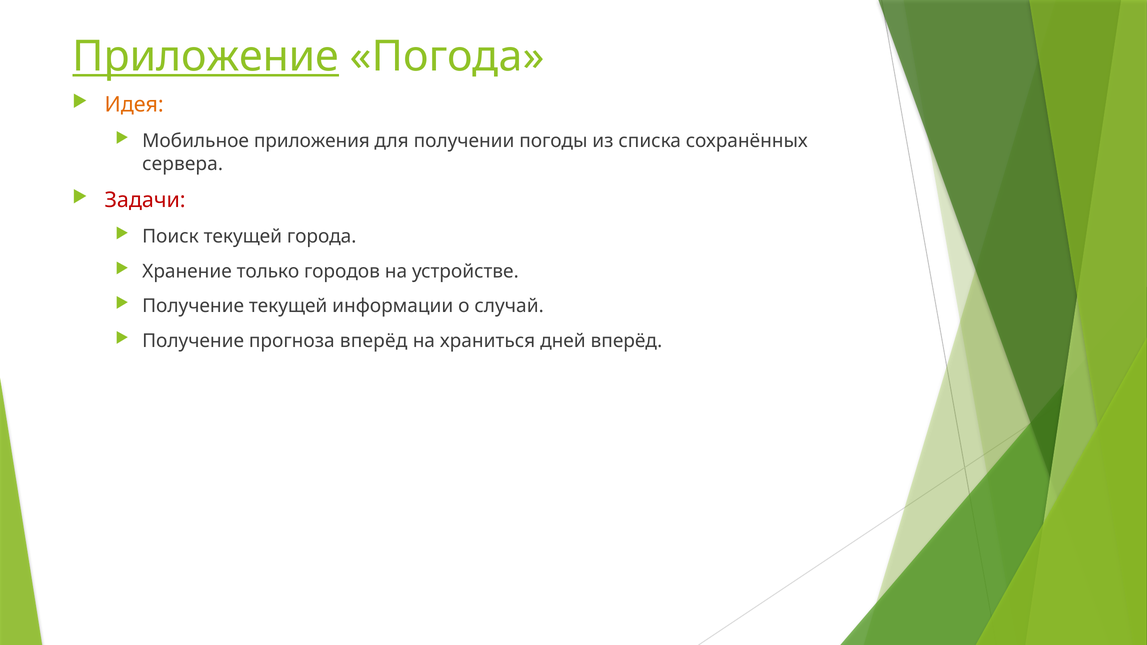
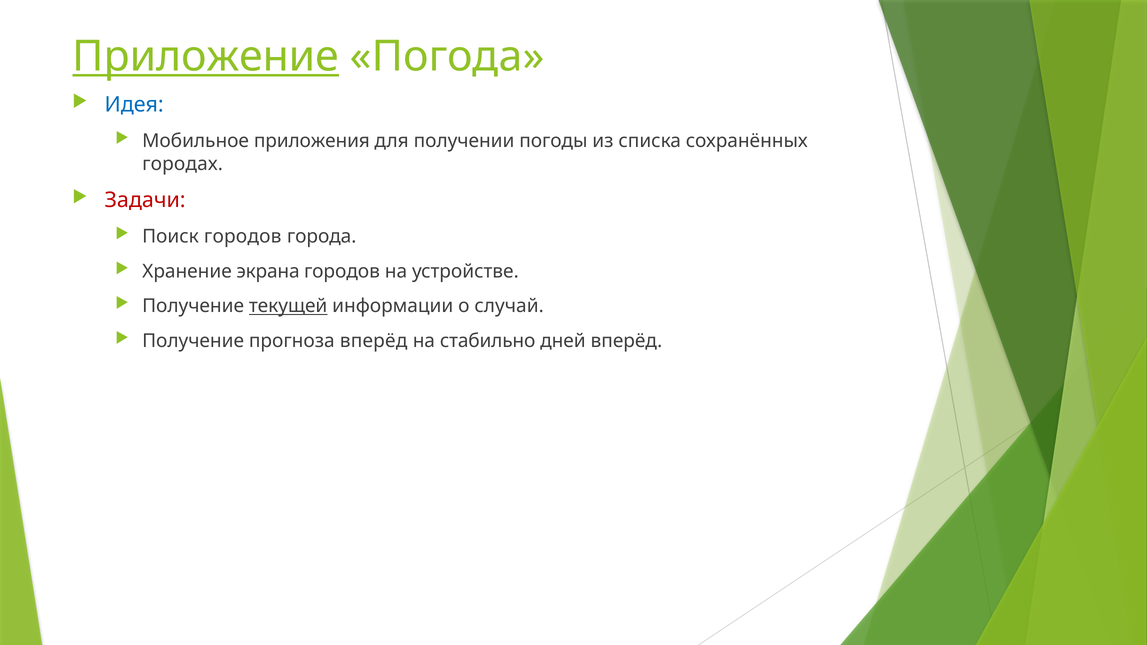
Идея colour: orange -> blue
сервера: сервера -> городах
Поиск текущей: текущей -> городов
только: только -> экрана
текущей at (288, 306) underline: none -> present
храниться: храниться -> стабильно
